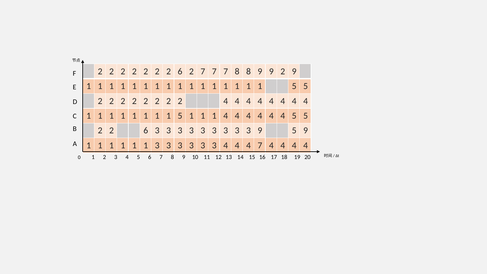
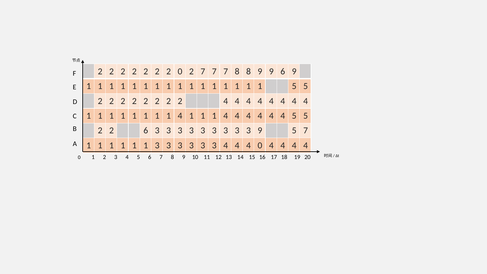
2 2 2 6: 6 -> 0
9 2: 2 -> 6
5 at (180, 116): 5 -> 4
5 9: 9 -> 7
4 7: 7 -> 0
